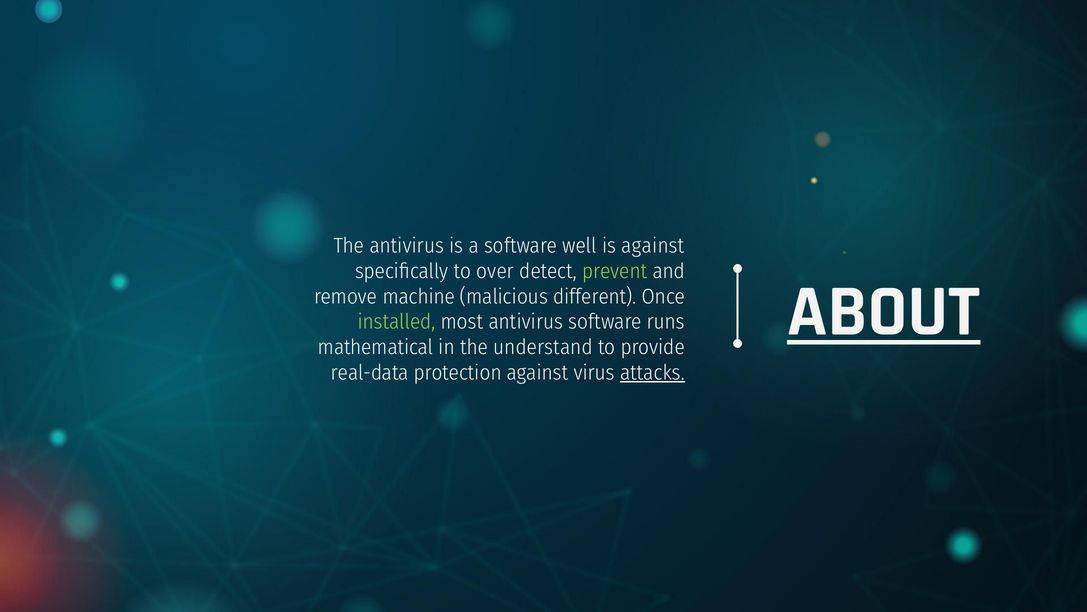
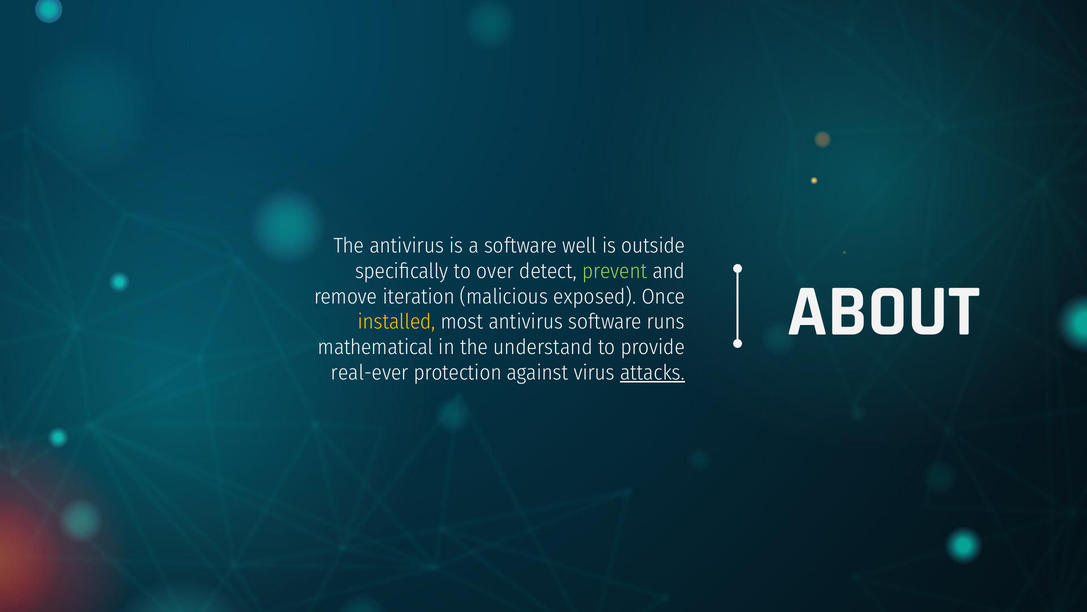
is against: against -> outside
ABOUT underline: present -> none
machine: machine -> iteration
different: different -> exposed
installed colour: light green -> yellow
real-data: real-data -> real-ever
